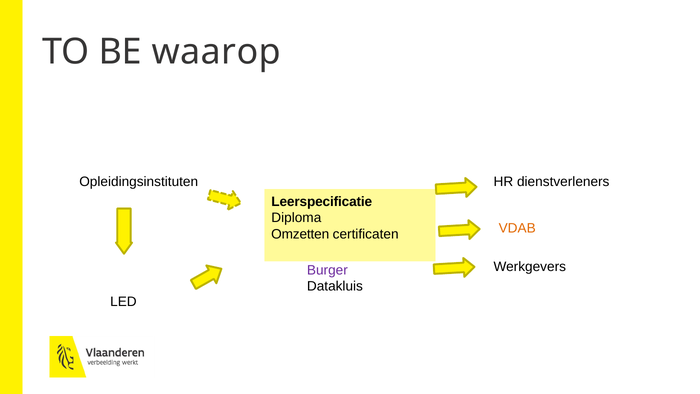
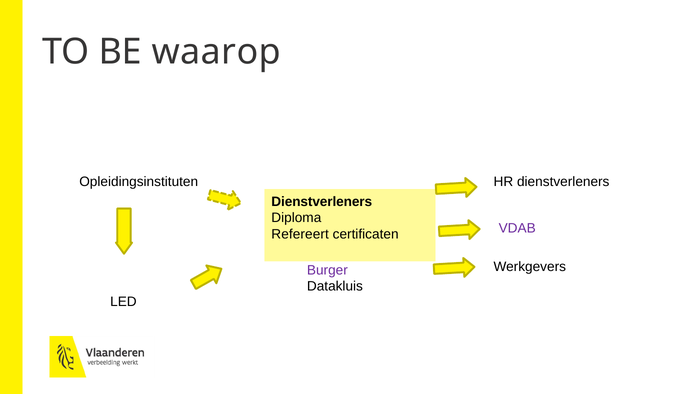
Leerspecificatie at (322, 201): Leerspecificatie -> Dienstverleners
VDAB colour: orange -> purple
Omzetten: Omzetten -> Refereert
